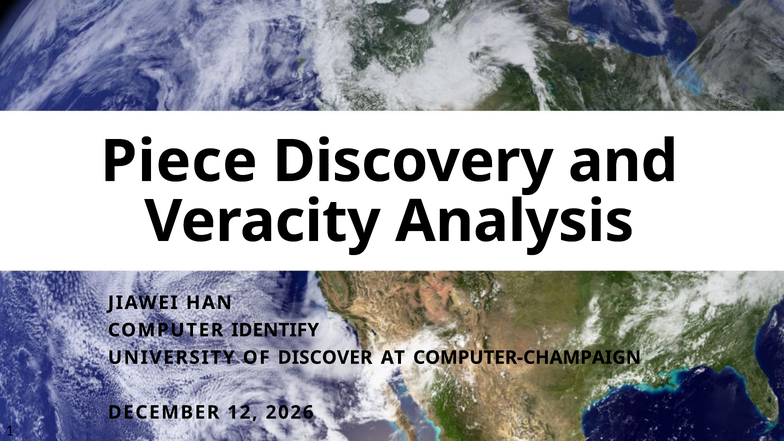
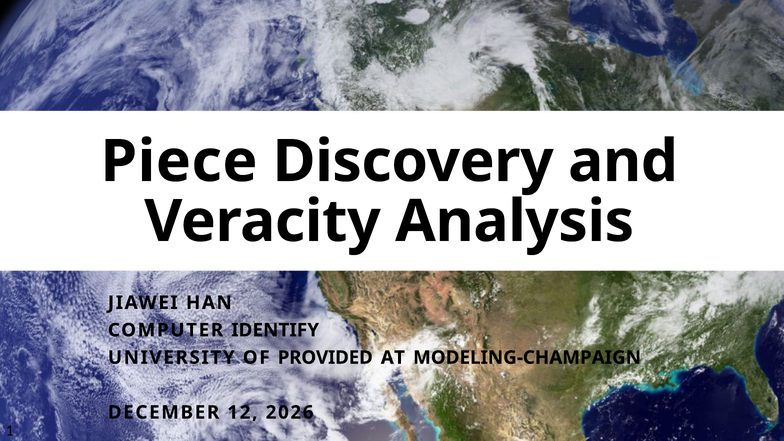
DISCOVER: DISCOVER -> PROVIDED
COMPUTER-CHAMPAIGN: COMPUTER-CHAMPAIGN -> MODELING-CHAMPAIGN
